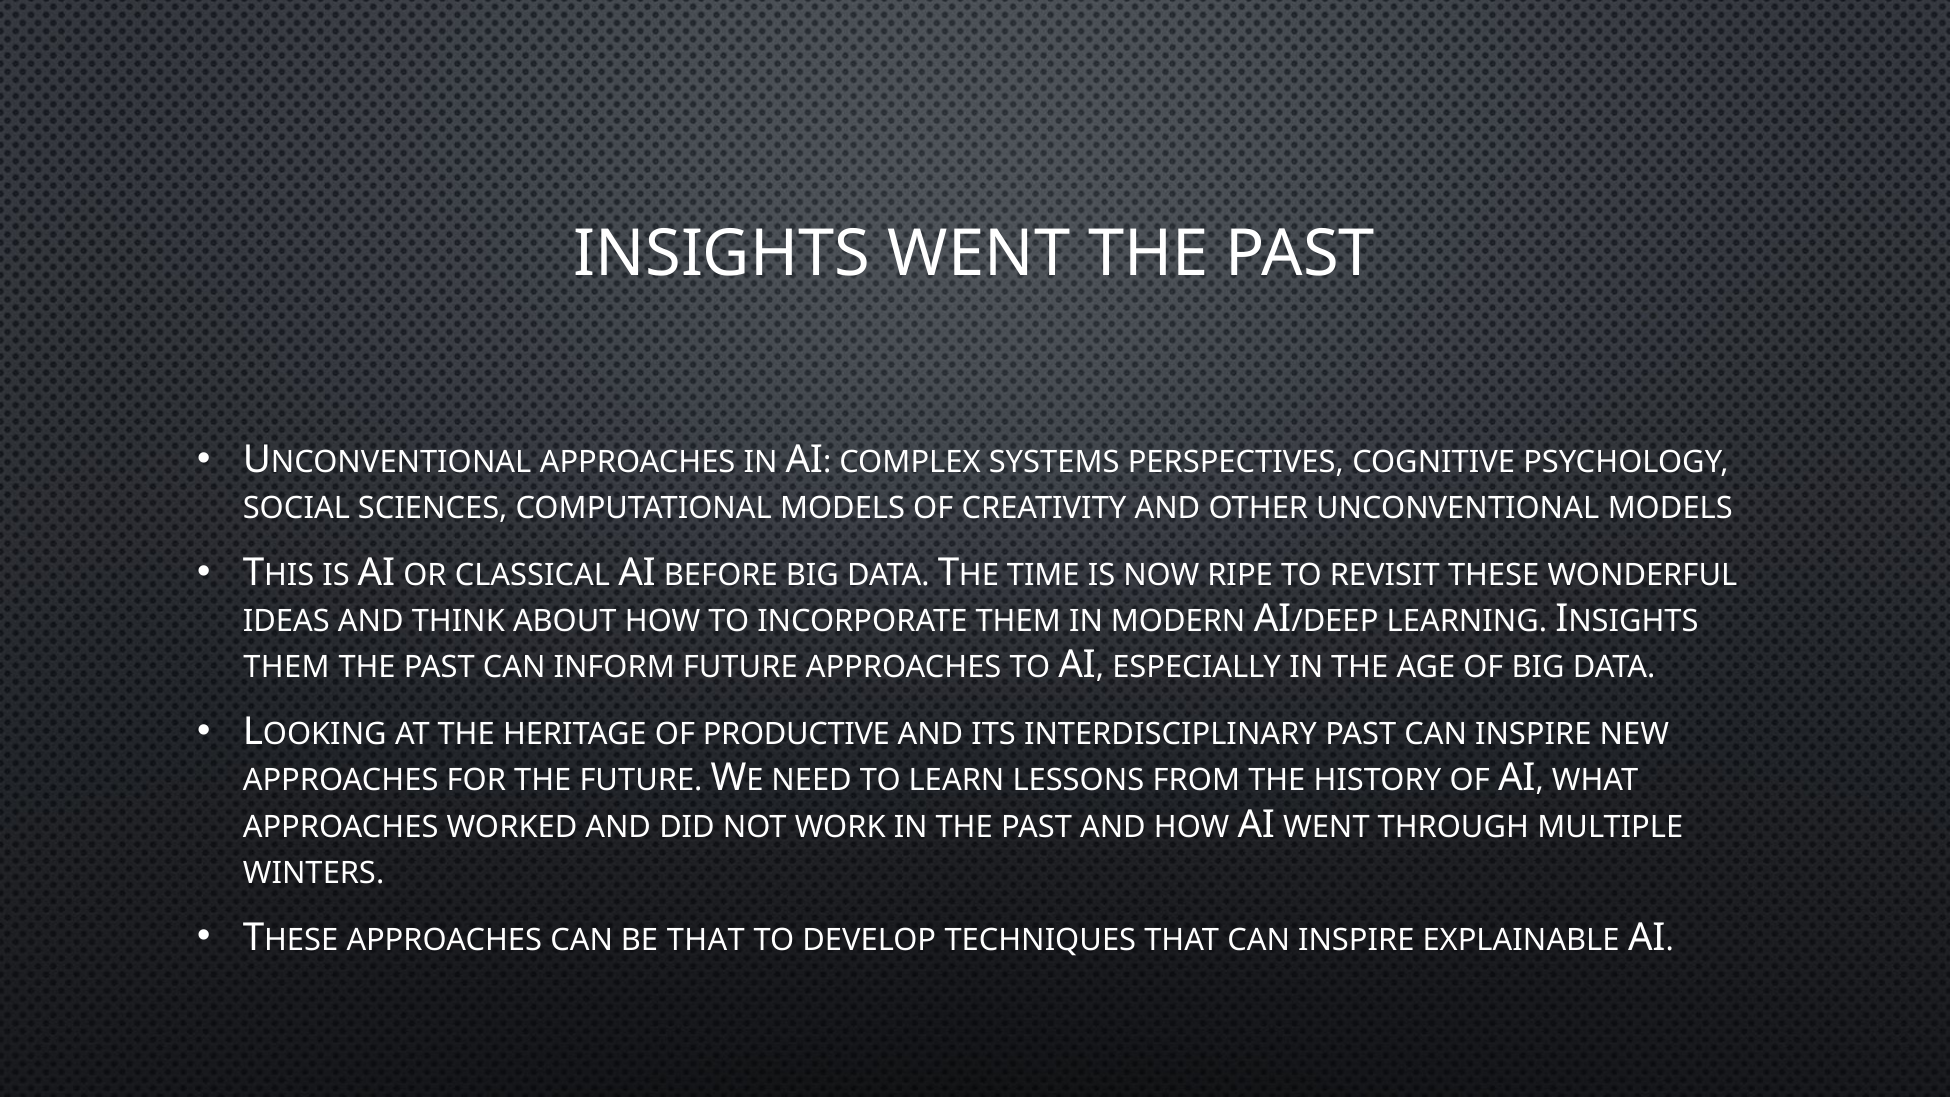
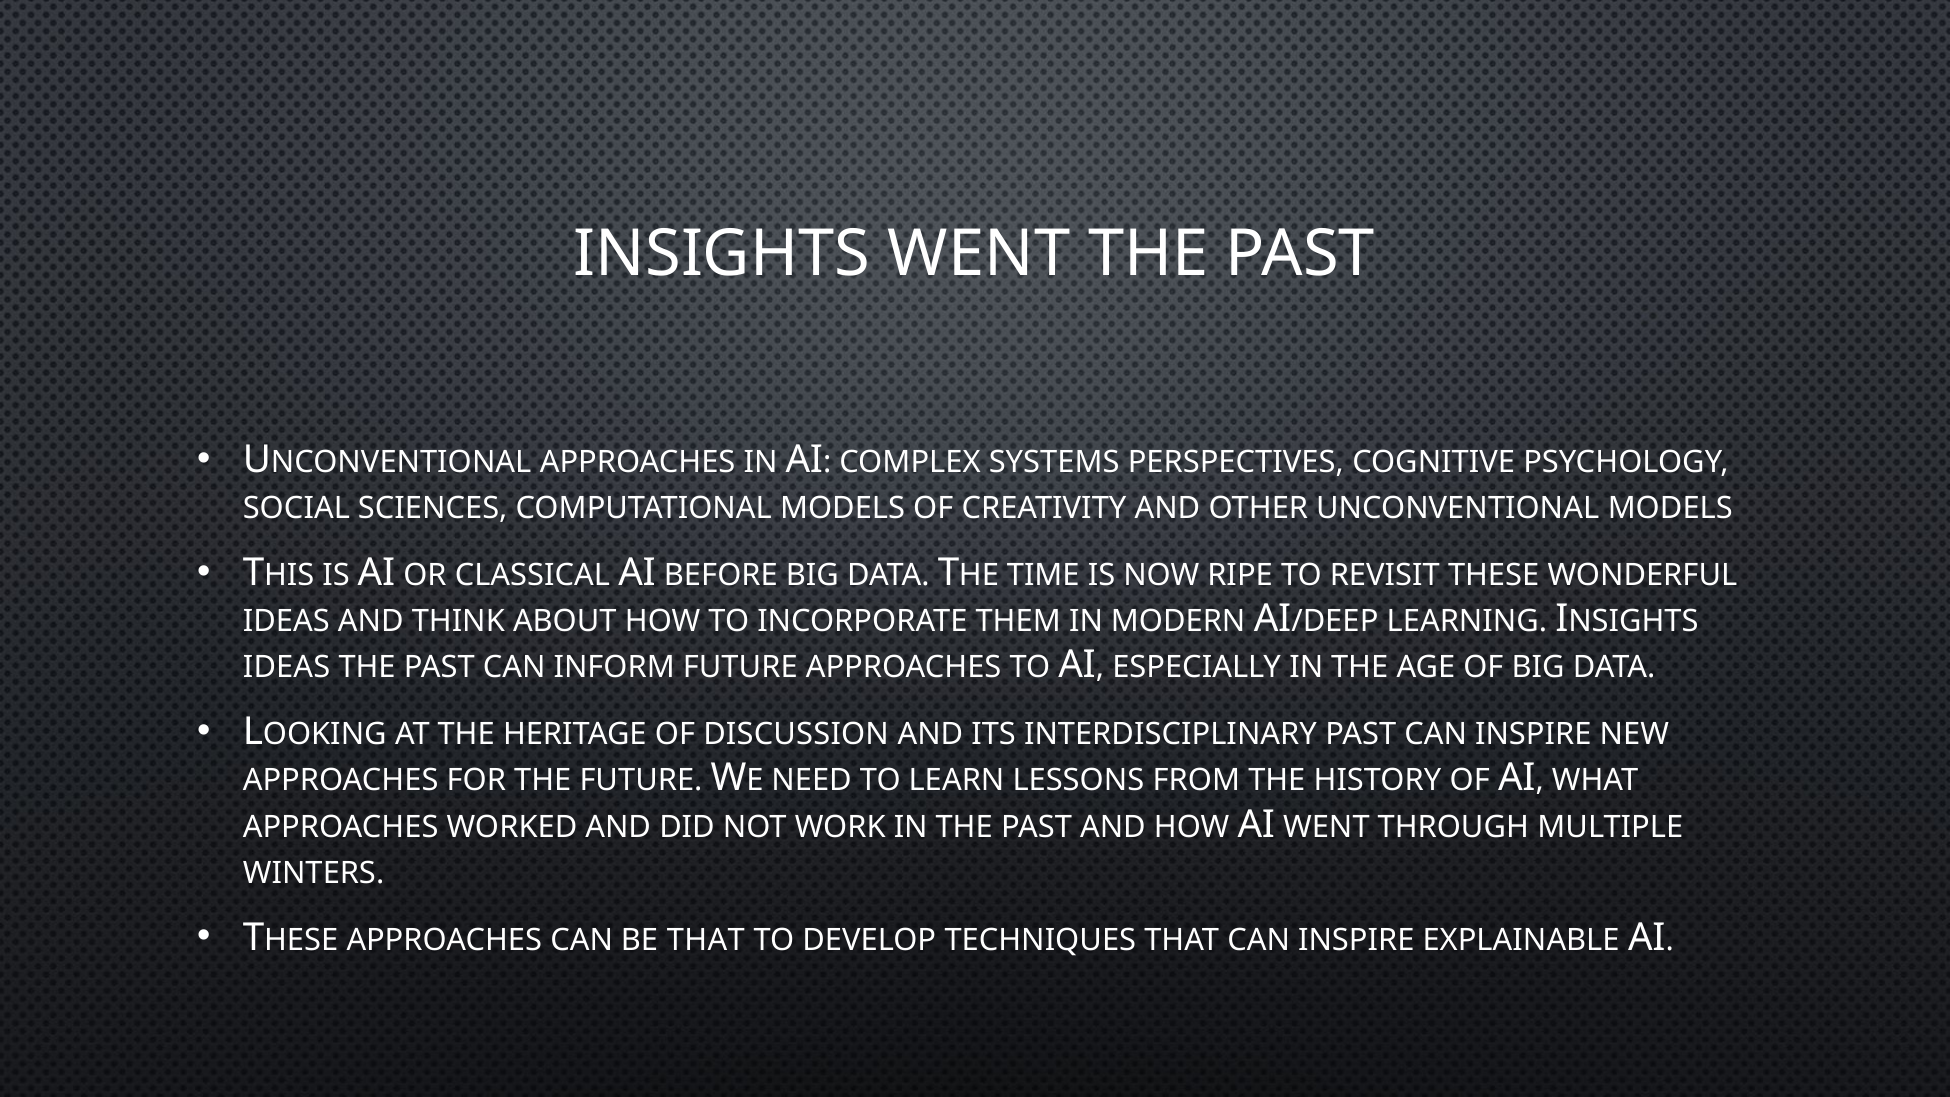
THEM at (286, 668): THEM -> IDEAS
PRODUCTIVE: PRODUCTIVE -> DISCUSSION
